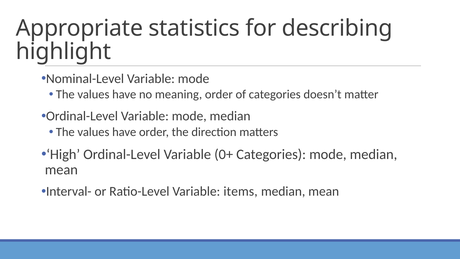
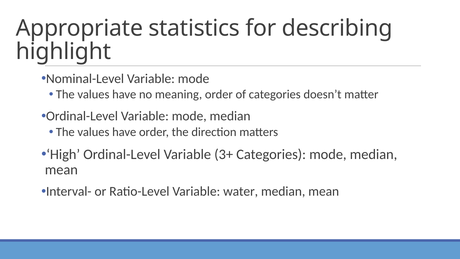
0+: 0+ -> 3+
items: items -> water
